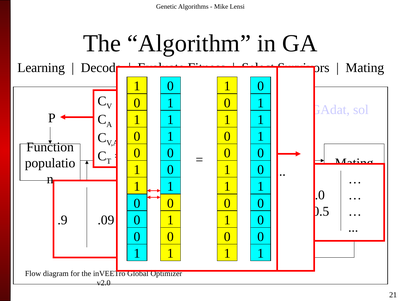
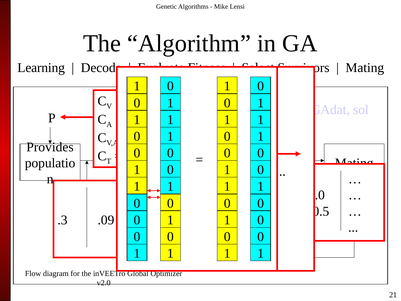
Function: Function -> Provides
.9: .9 -> .3
